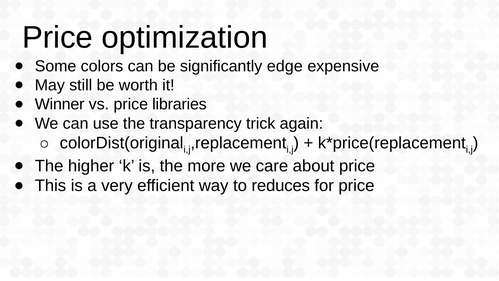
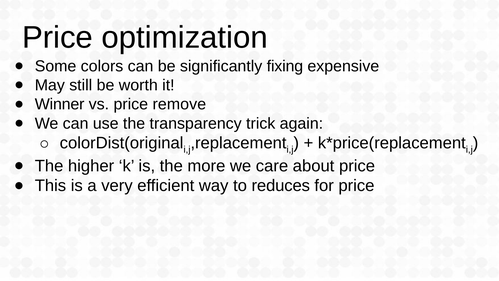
edge: edge -> fixing
libraries: libraries -> remove
